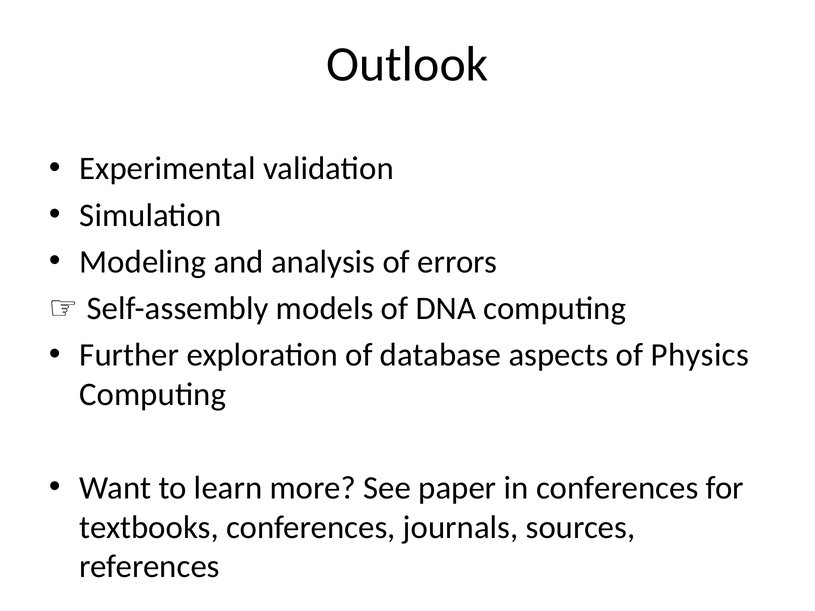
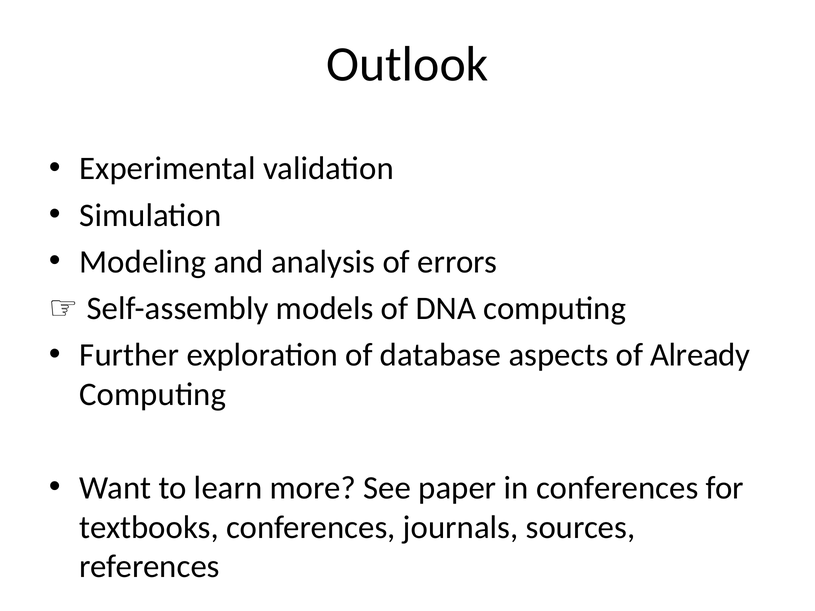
Physics: Physics -> Already
